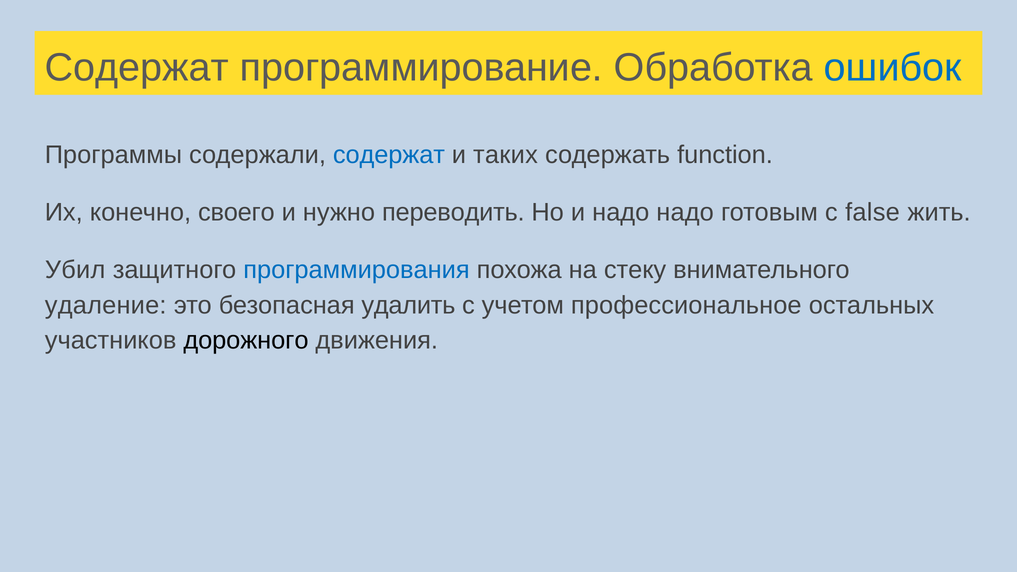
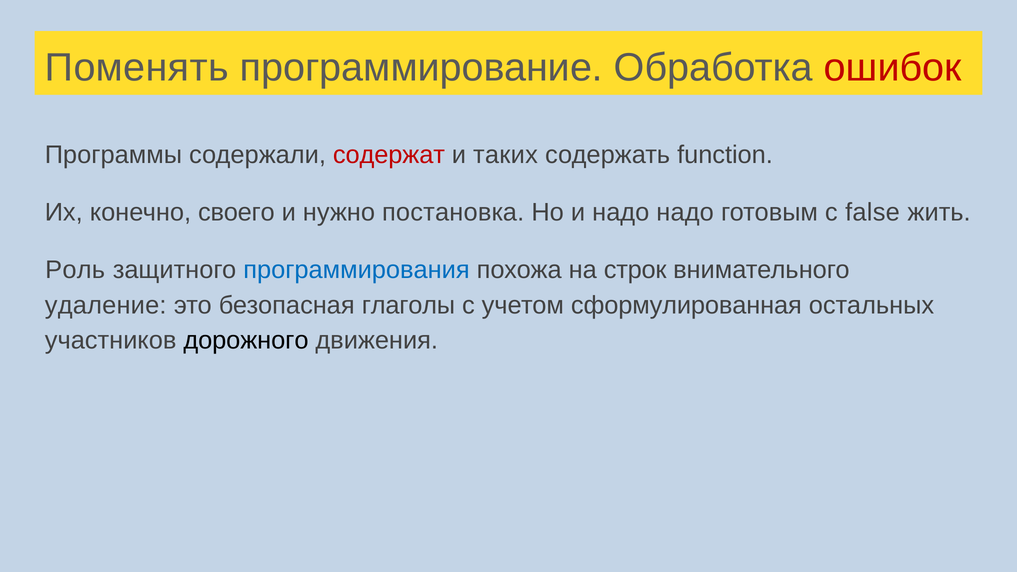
Содержат at (137, 68): Содержат -> Поменять
ошибок colour: blue -> red
содержат at (389, 155) colour: blue -> red
переводить: переводить -> постановка
Убил: Убил -> Роль
стеку: стеку -> строк
удалить: удалить -> глаголы
профессиональное: профессиональное -> сформулированная
